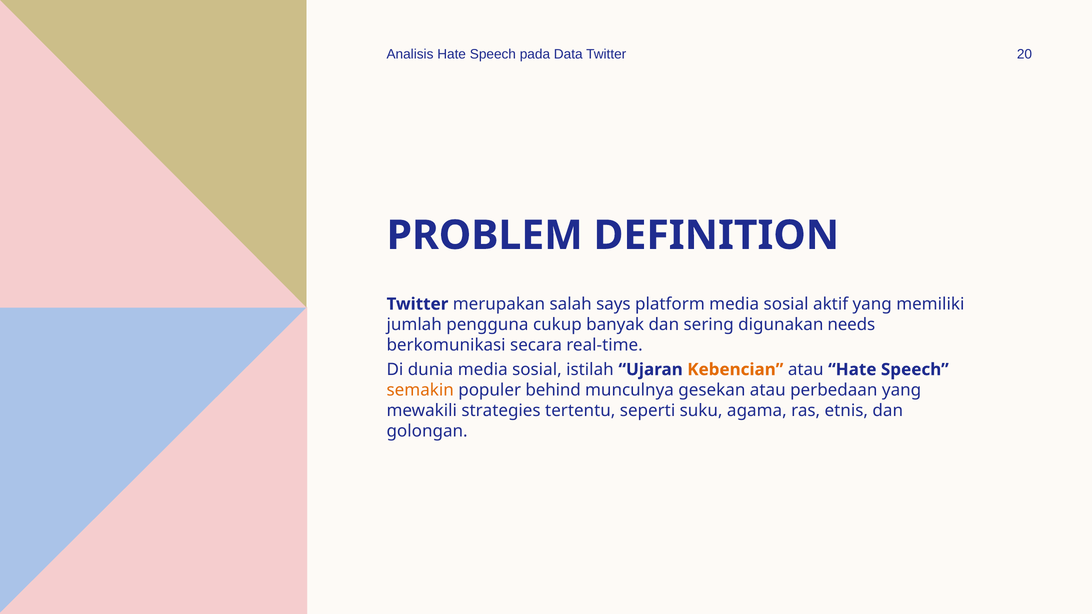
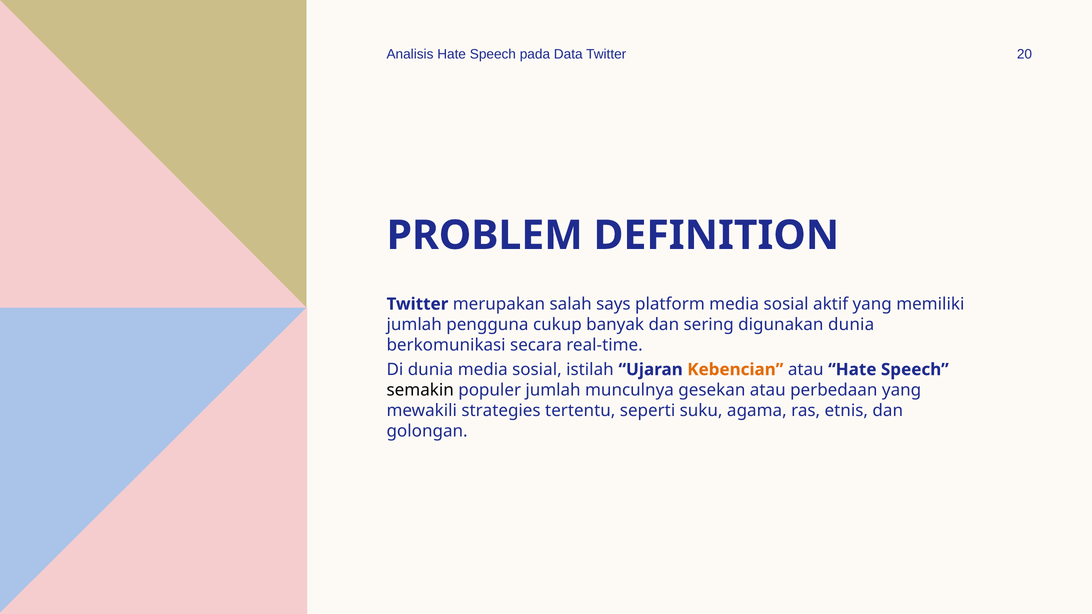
digunakan needs: needs -> dunia
semakin colour: orange -> black
populer behind: behind -> jumlah
